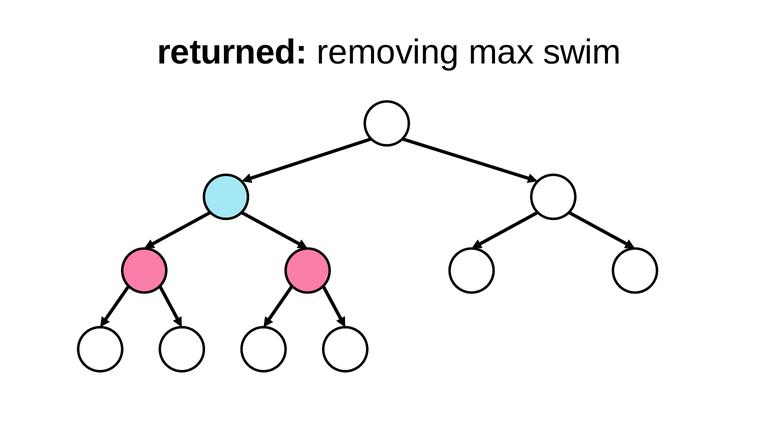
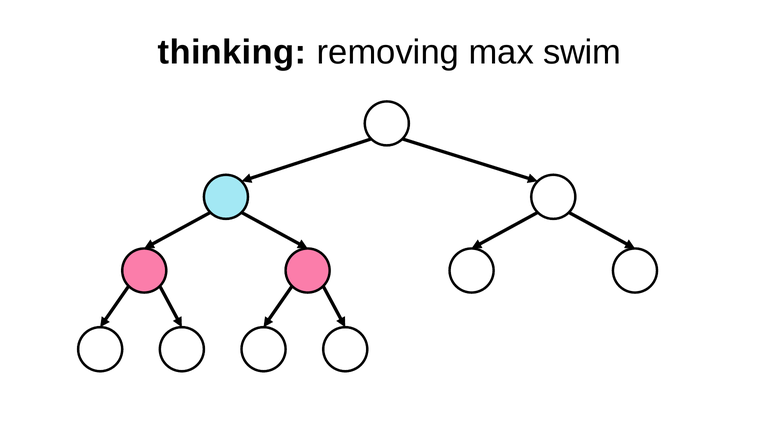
returned: returned -> thinking
